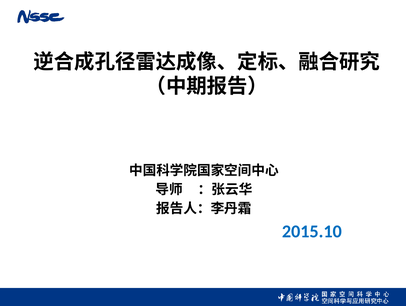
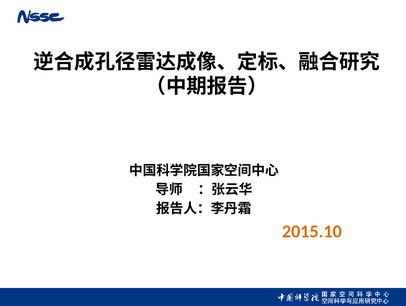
2015.10 colour: blue -> orange
